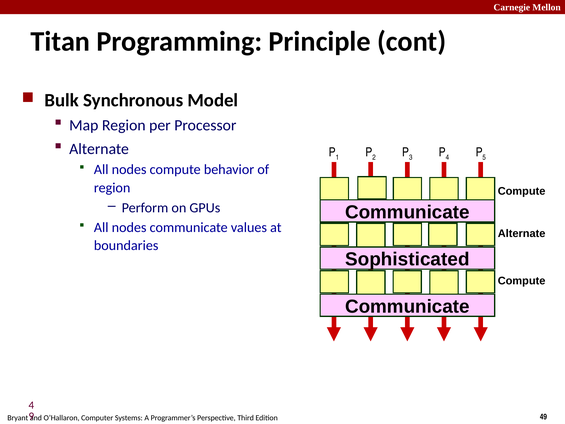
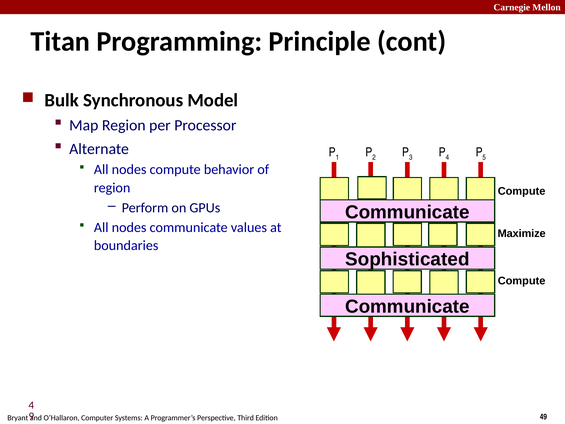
Alternate at (522, 233): Alternate -> Maximize
